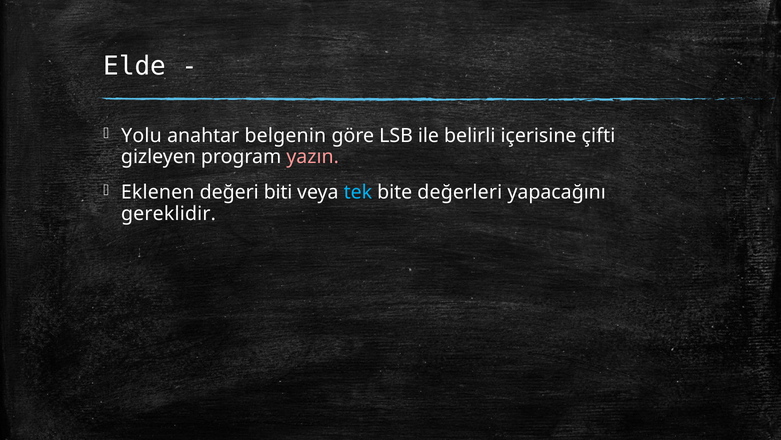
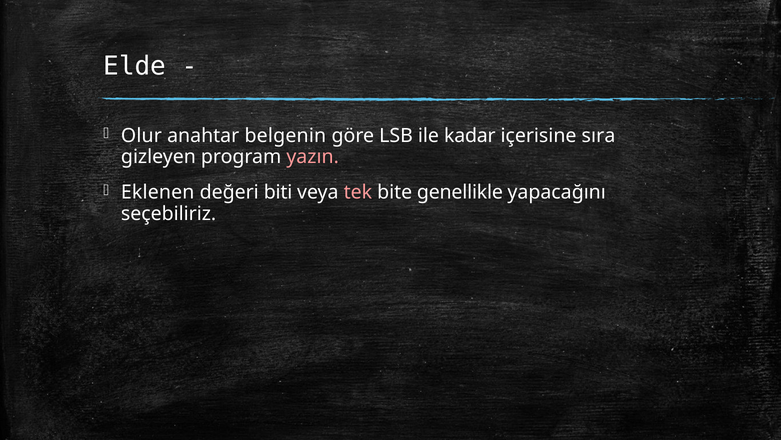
Yolu: Yolu -> Olur
belirli: belirli -> kadar
çifti: çifti -> sıra
tek colour: light blue -> pink
değerleri: değerleri -> genellikle
gereklidir: gereklidir -> seçebiliriz
